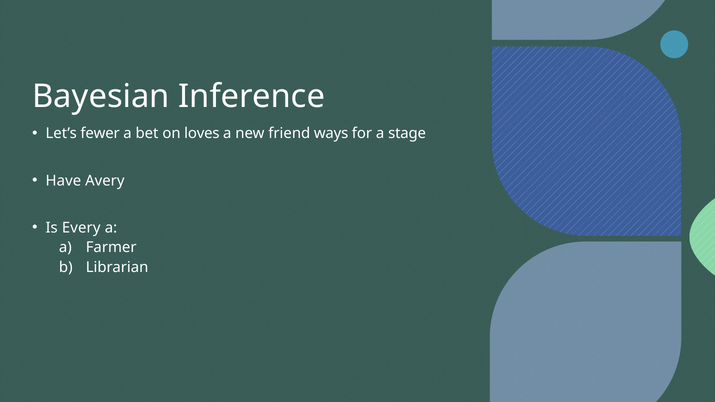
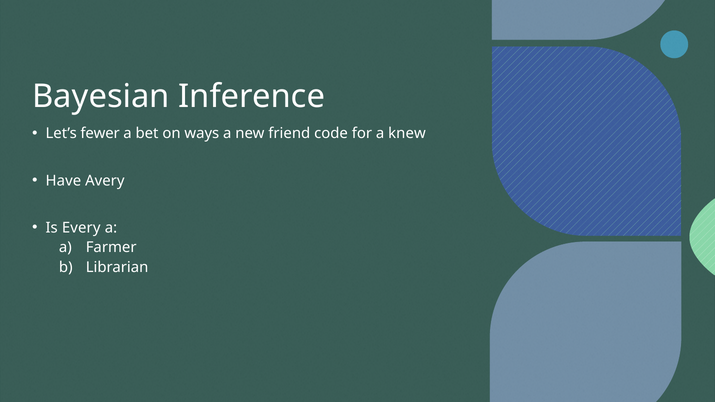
loves: loves -> ways
ways: ways -> code
stage: stage -> knew
